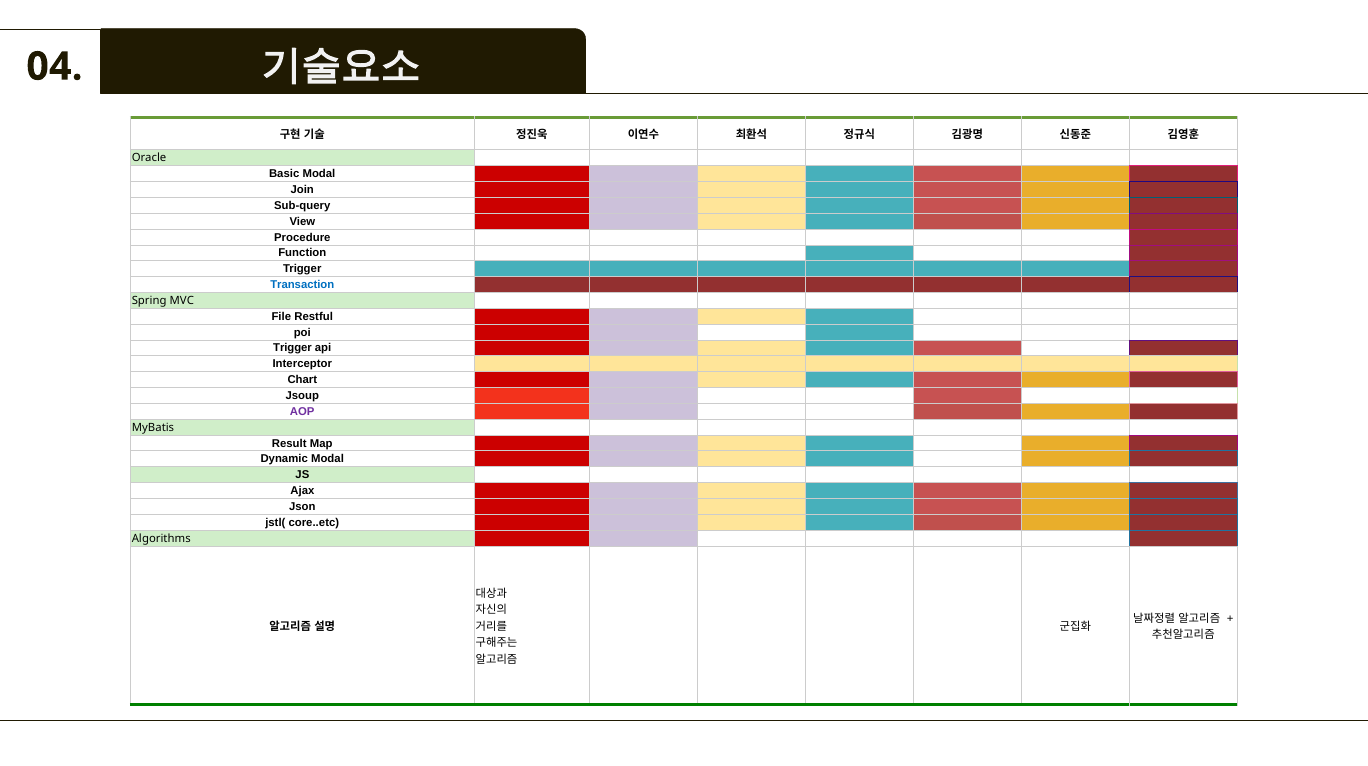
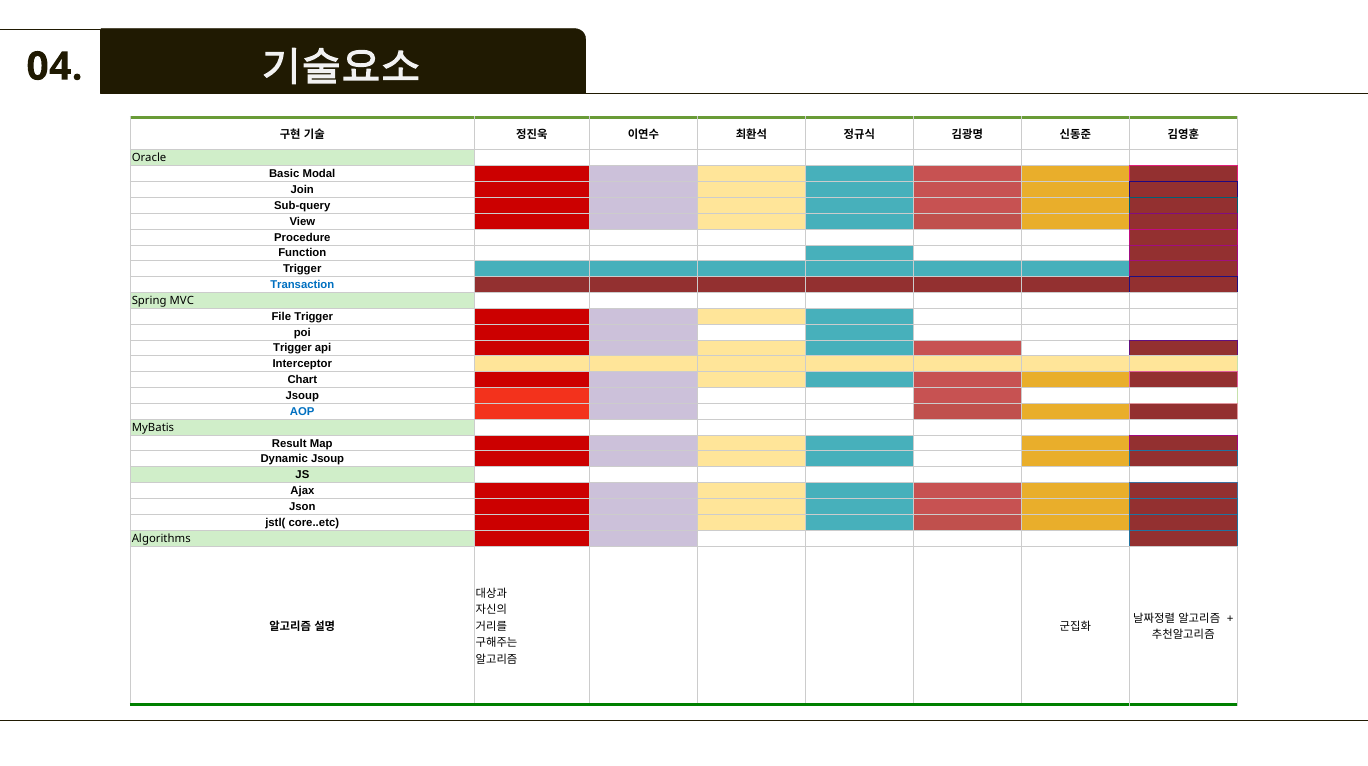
File Restful: Restful -> Trigger
AOP colour: purple -> blue
Dynamic Modal: Modal -> Jsoup
